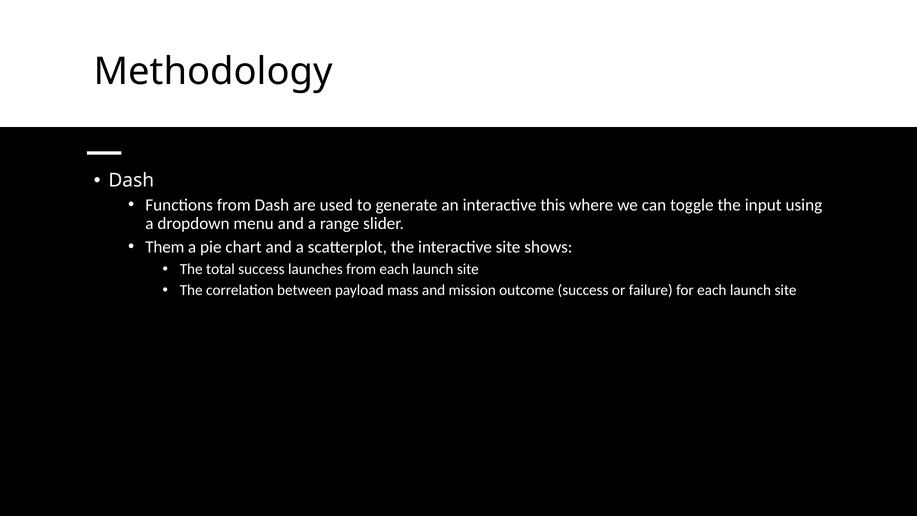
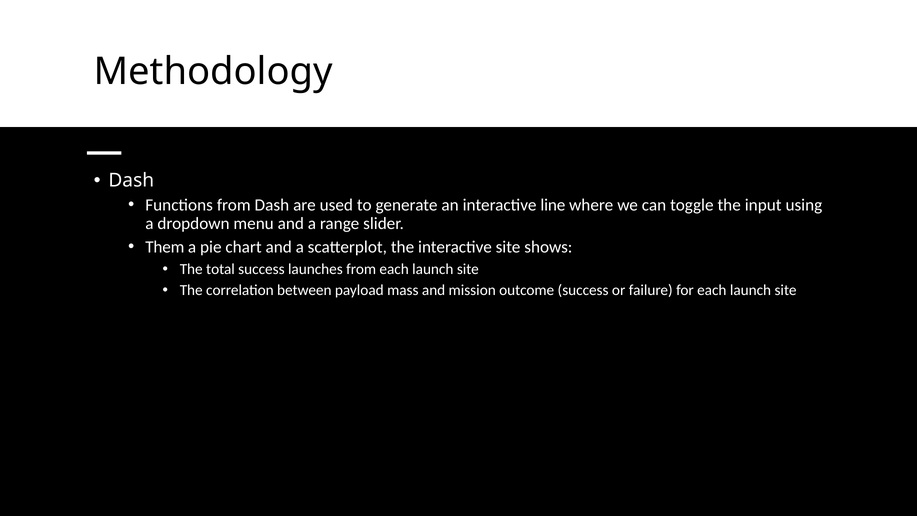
this: this -> line
